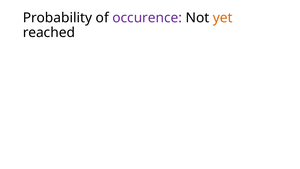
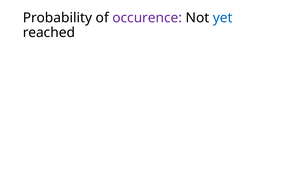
yet colour: orange -> blue
